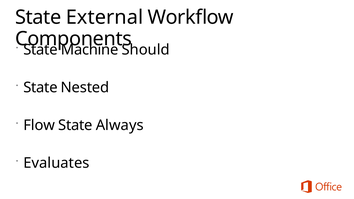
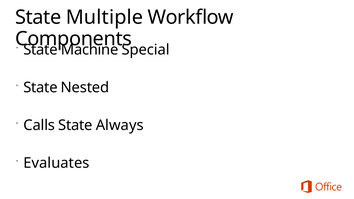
External: External -> Multiple
Should: Should -> Special
Flow: Flow -> Calls
